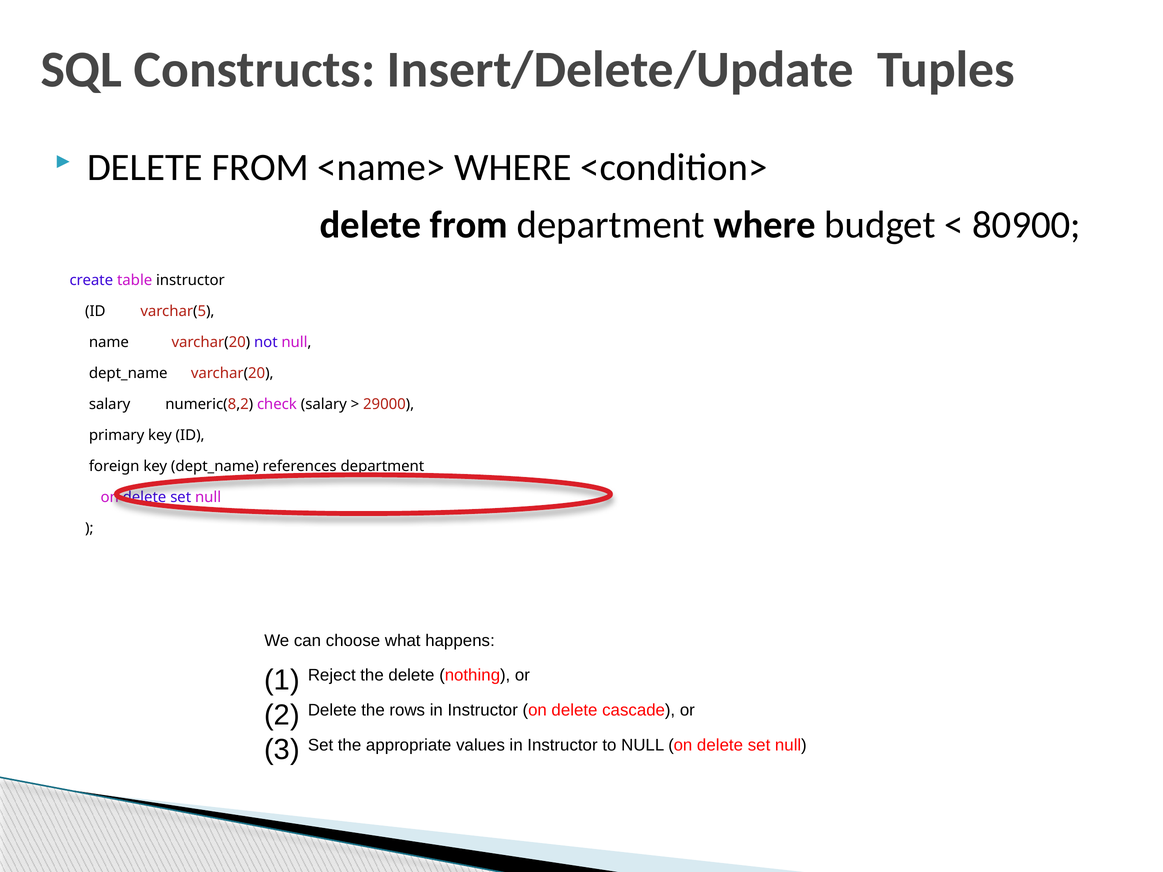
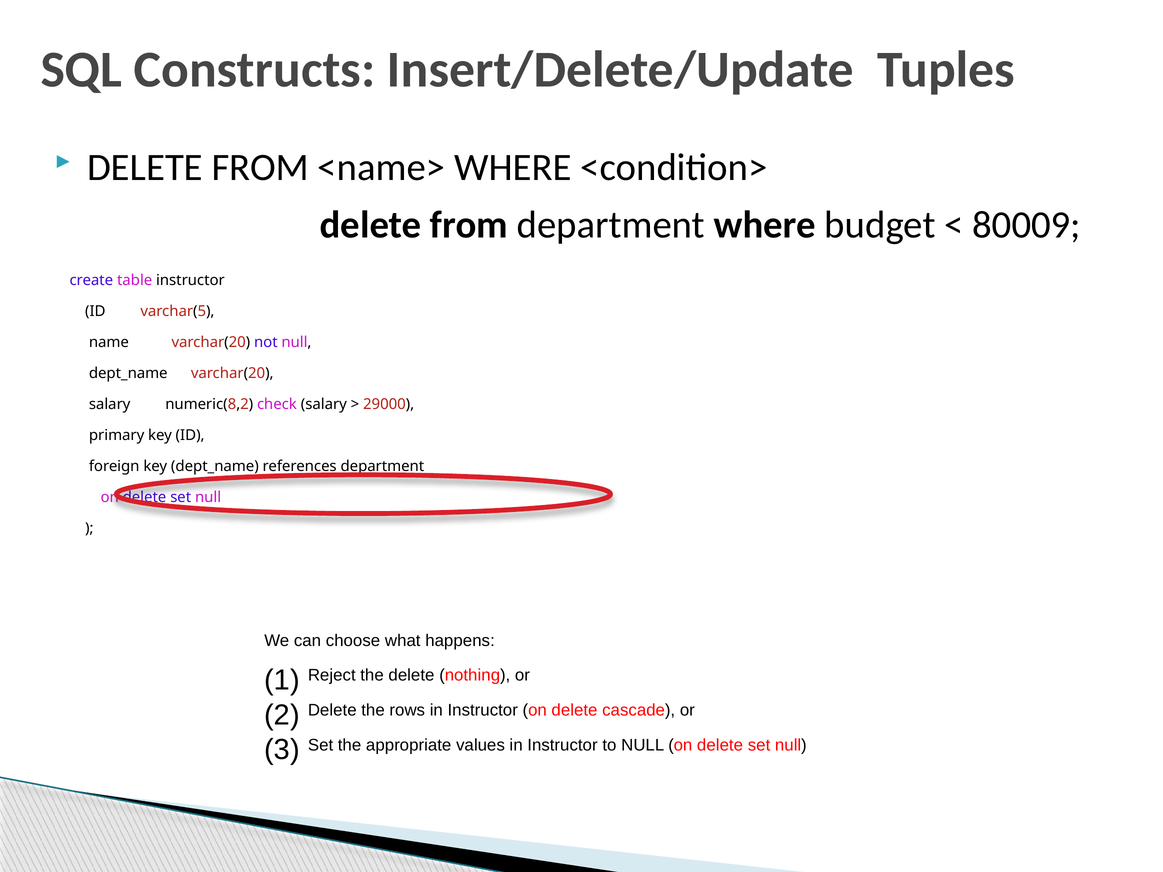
80900: 80900 -> 80009
